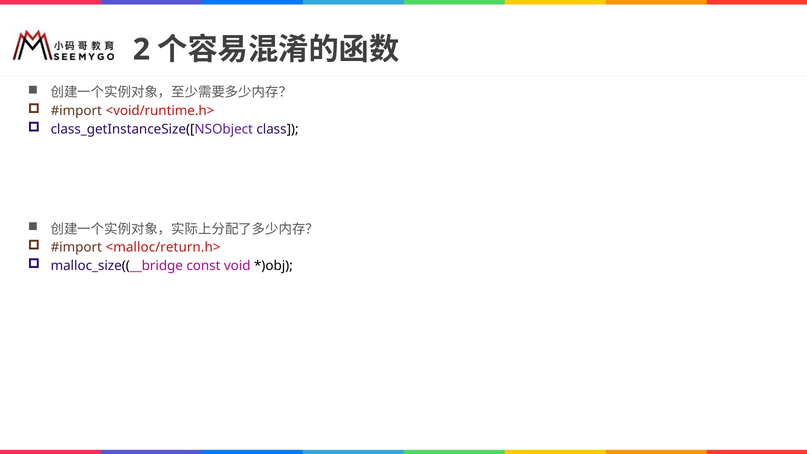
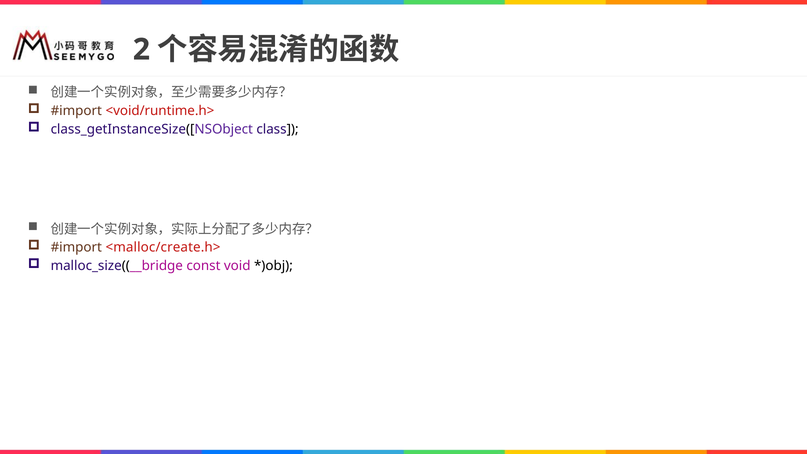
<malloc/return.h>: <malloc/return.h> -> <malloc/create.h>
